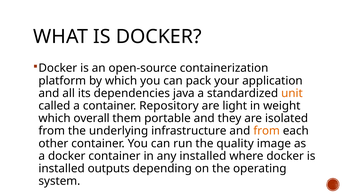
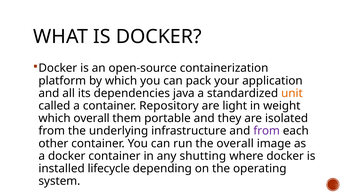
from at (267, 131) colour: orange -> purple
the quality: quality -> overall
any installed: installed -> shutting
outputs: outputs -> lifecycle
